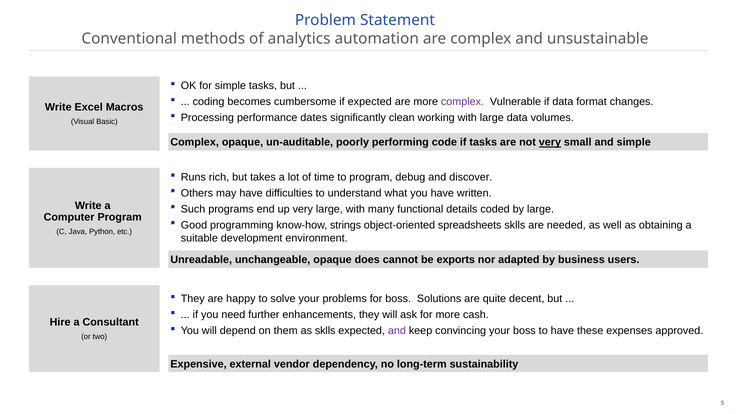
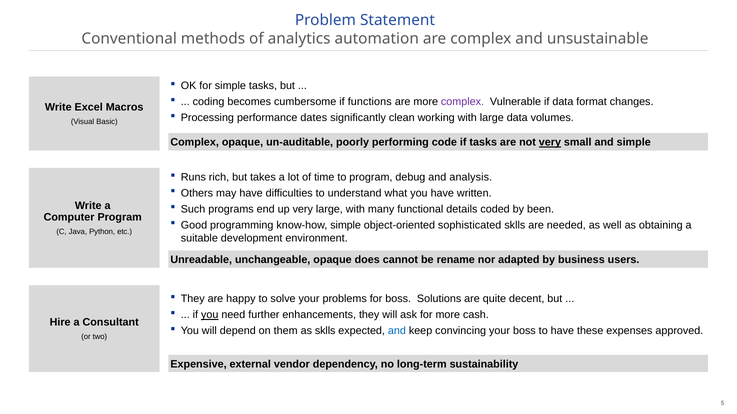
if expected: expected -> functions
discover: discover -> analysis
by large: large -> been
know-how strings: strings -> simple
spreadsheets: spreadsheets -> sophisticated
exports: exports -> rename
you at (210, 315) underline: none -> present
and at (397, 331) colour: purple -> blue
